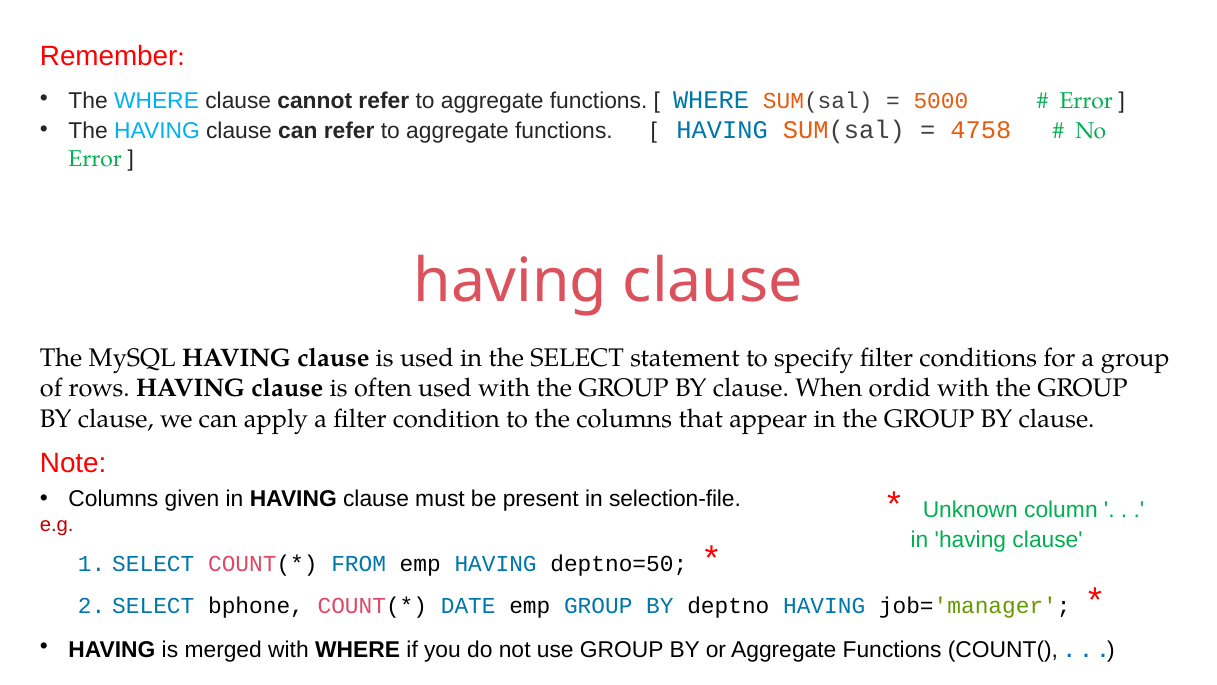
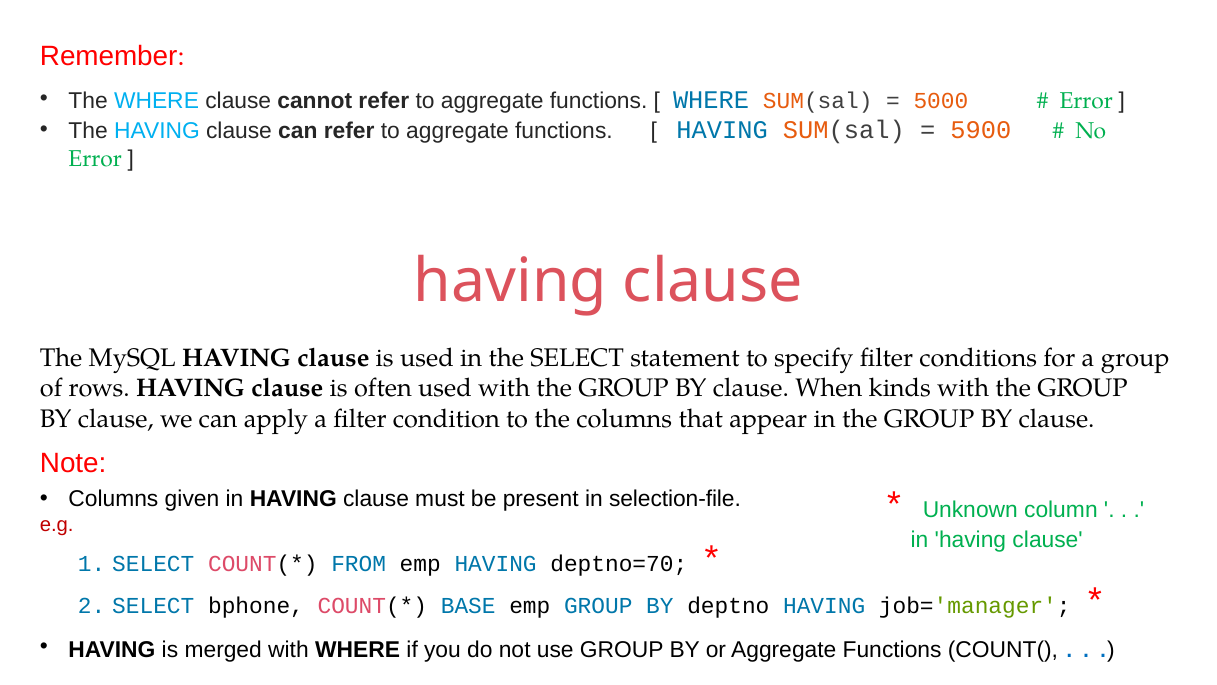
4758: 4758 -> 5900
ordid: ordid -> kinds
deptno=50: deptno=50 -> deptno=70
DATE: DATE -> BASE
